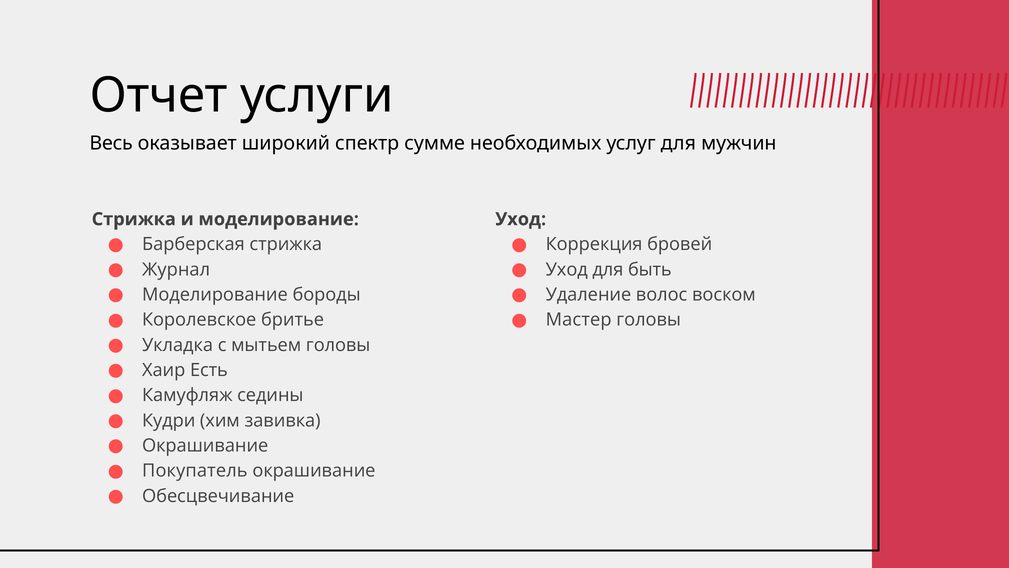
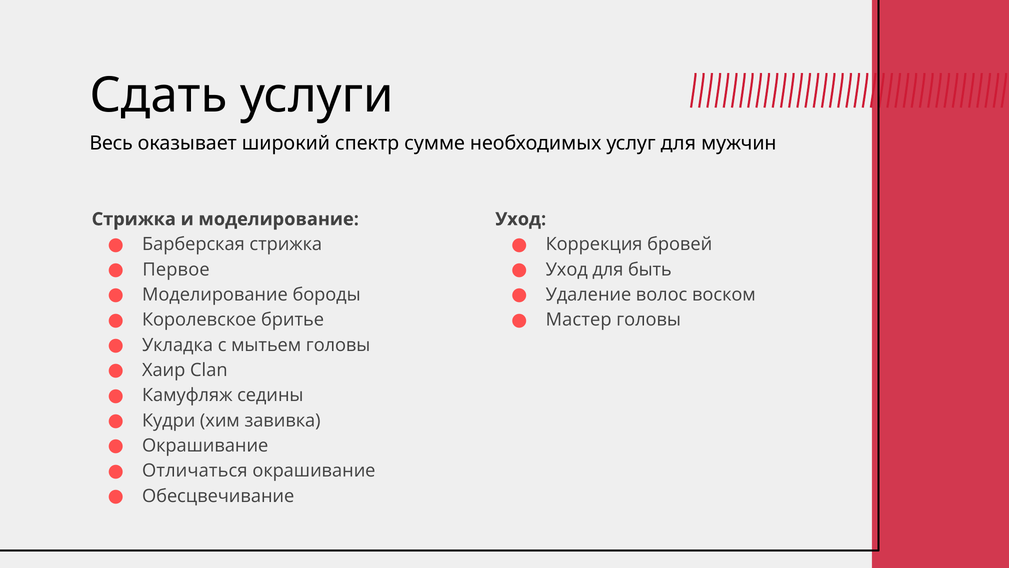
Отчет: Отчет -> Сдать
Журнал: Журнал -> Первое
Есть: Есть -> Clan
Покупатель: Покупатель -> Отличаться
